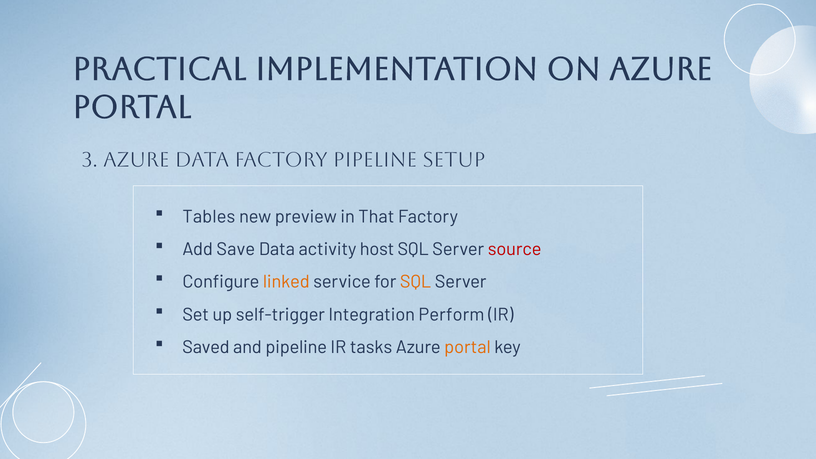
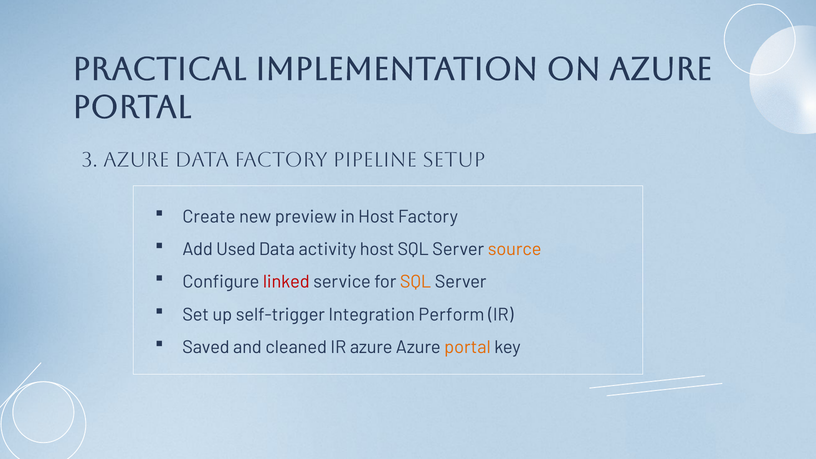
Tables: Tables -> Create
in That: That -> Host
Save: Save -> Used
source colour: red -> orange
linked colour: orange -> red
and pipeline: pipeline -> cleaned
IR tasks: tasks -> azure
